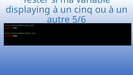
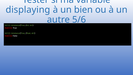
cinq: cinq -> bien
